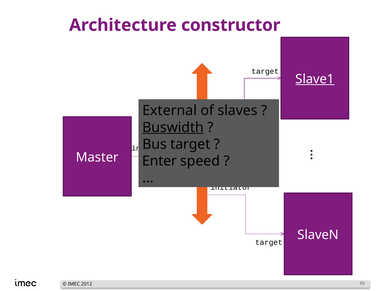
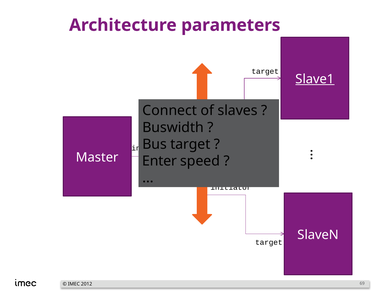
constructor: constructor -> parameters
External: External -> Connect
Buswidth underline: present -> none
